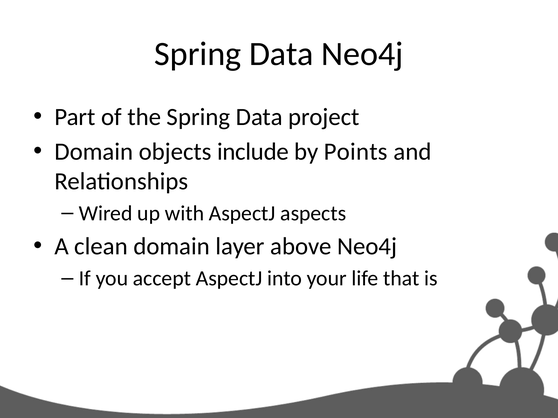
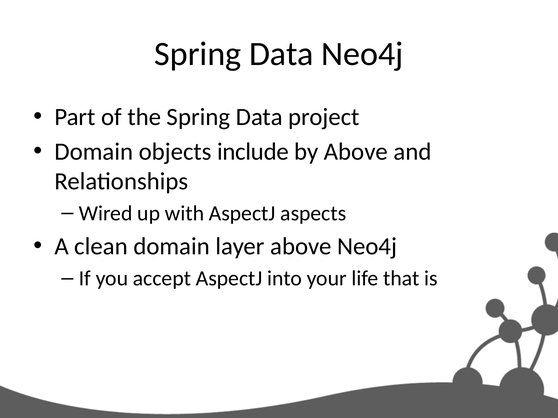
by Points: Points -> Above
